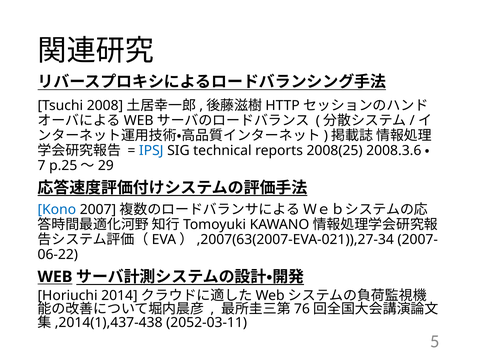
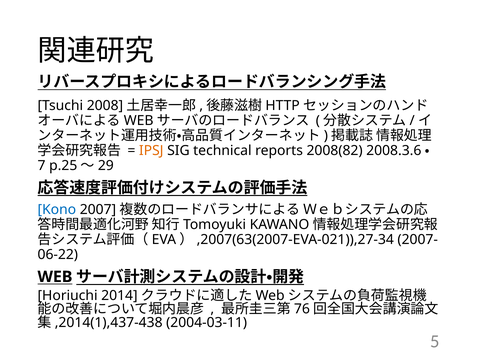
IPSJ colour: blue -> orange
2008(25: 2008(25 -> 2008(82
2052-03-11: 2052-03-11 -> 2004-03-11
